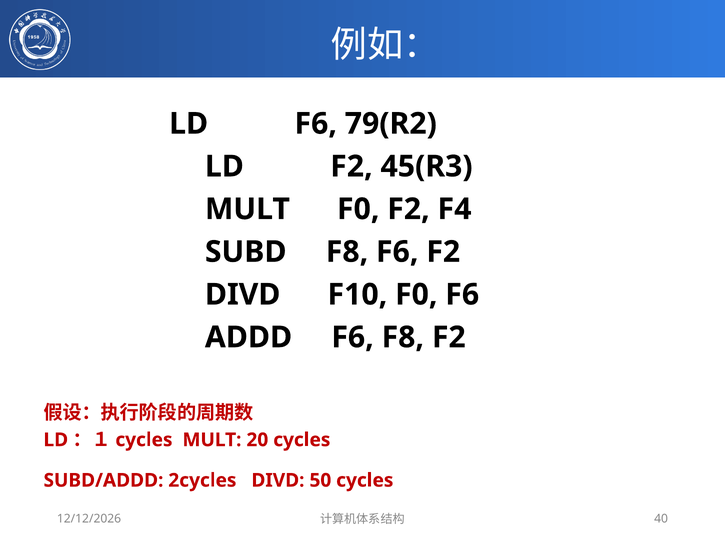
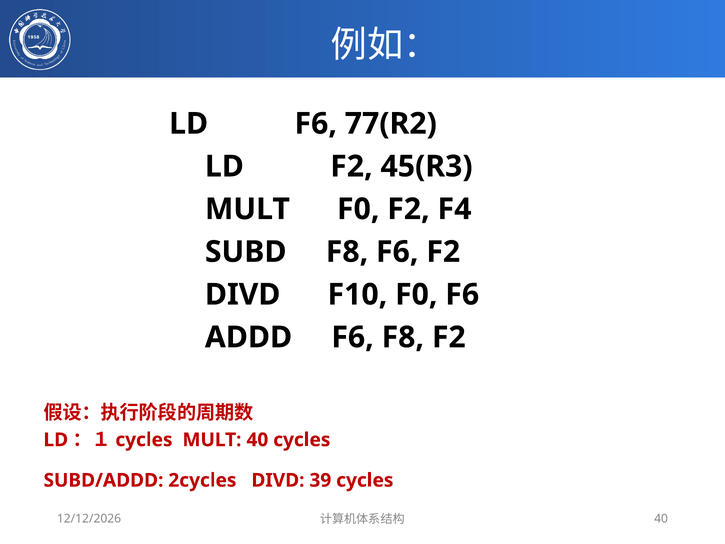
79(R2: 79(R2 -> 77(R2
MULT 20: 20 -> 40
50: 50 -> 39
